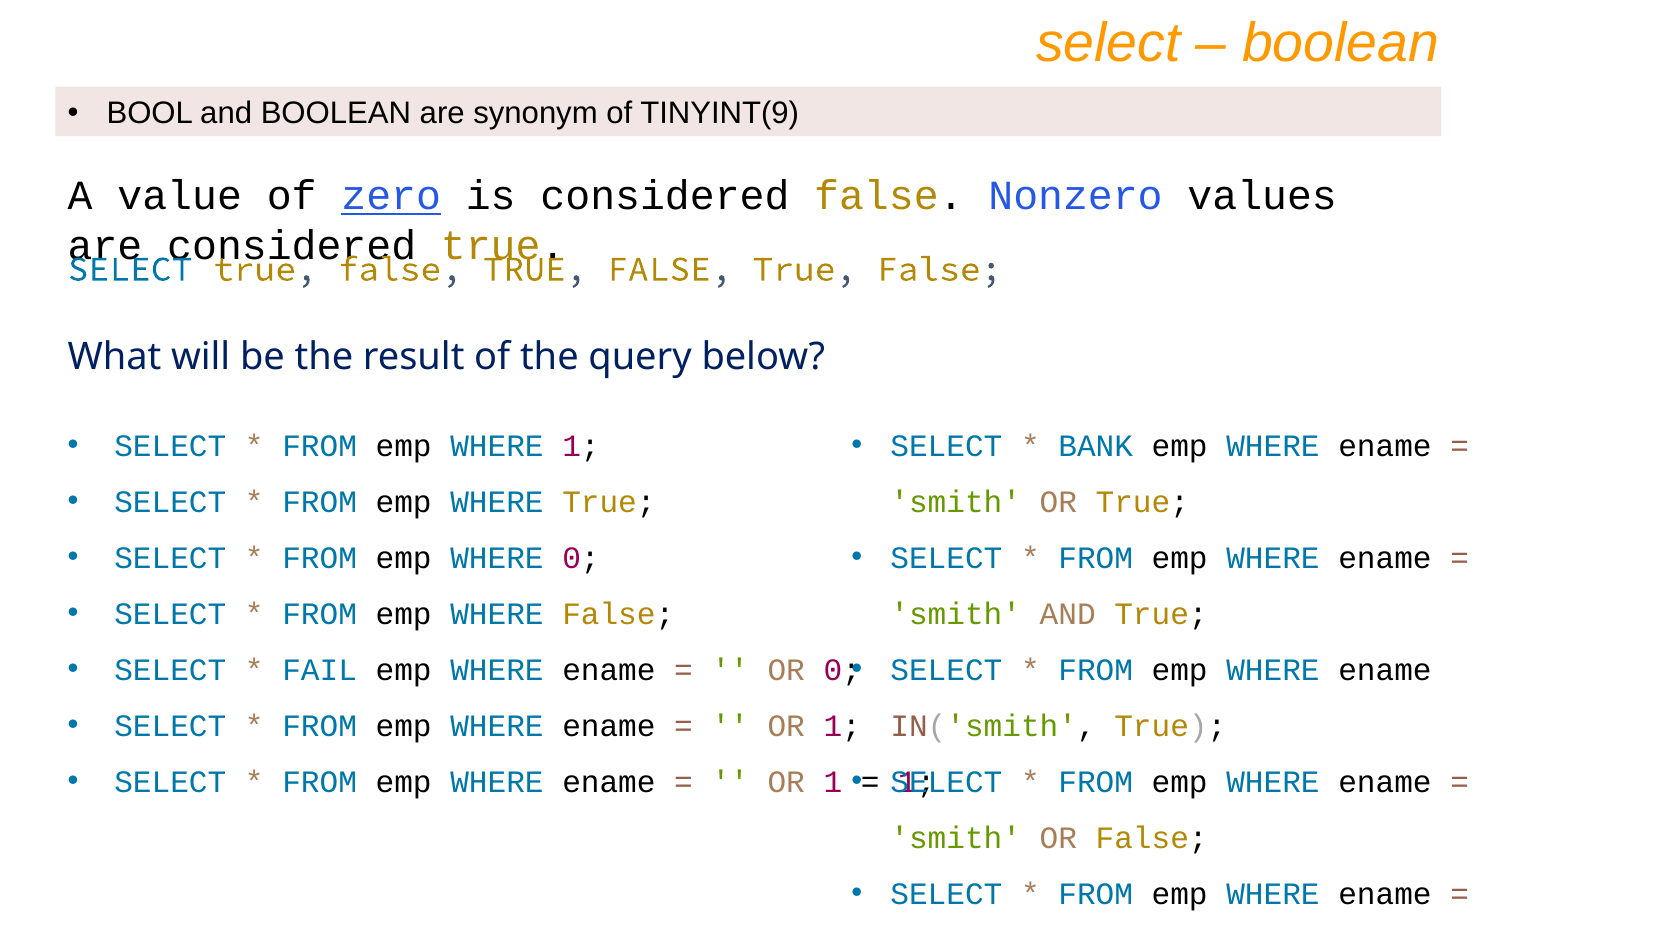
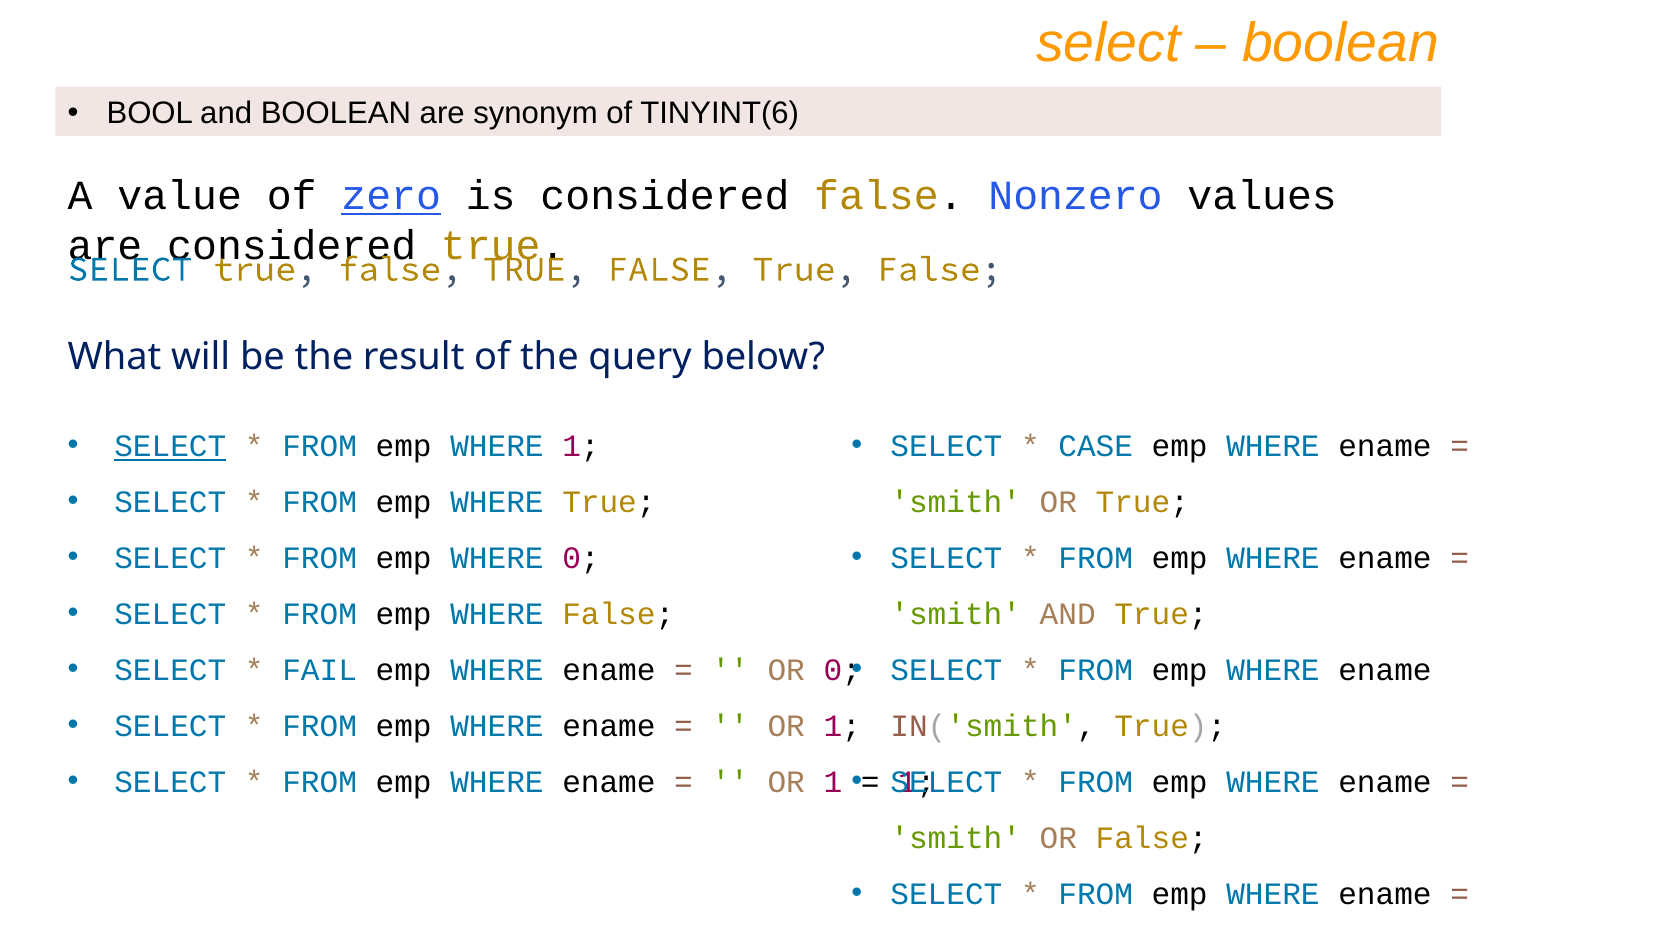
TINYINT(9: TINYINT(9 -> TINYINT(6
SELECT at (170, 446) underline: none -> present
BANK: BANK -> CASE
